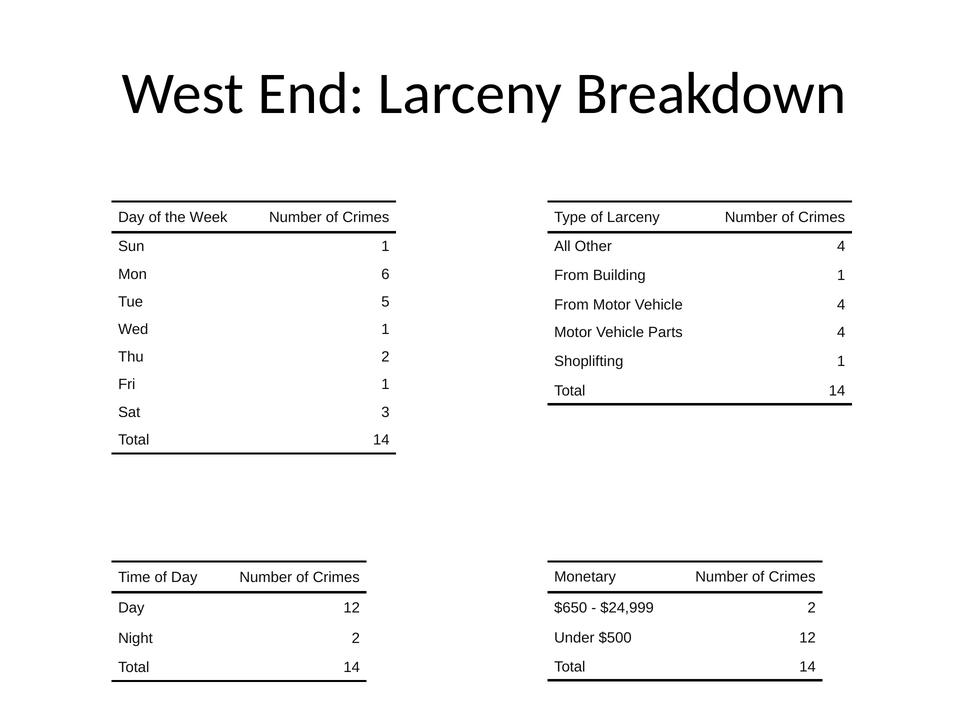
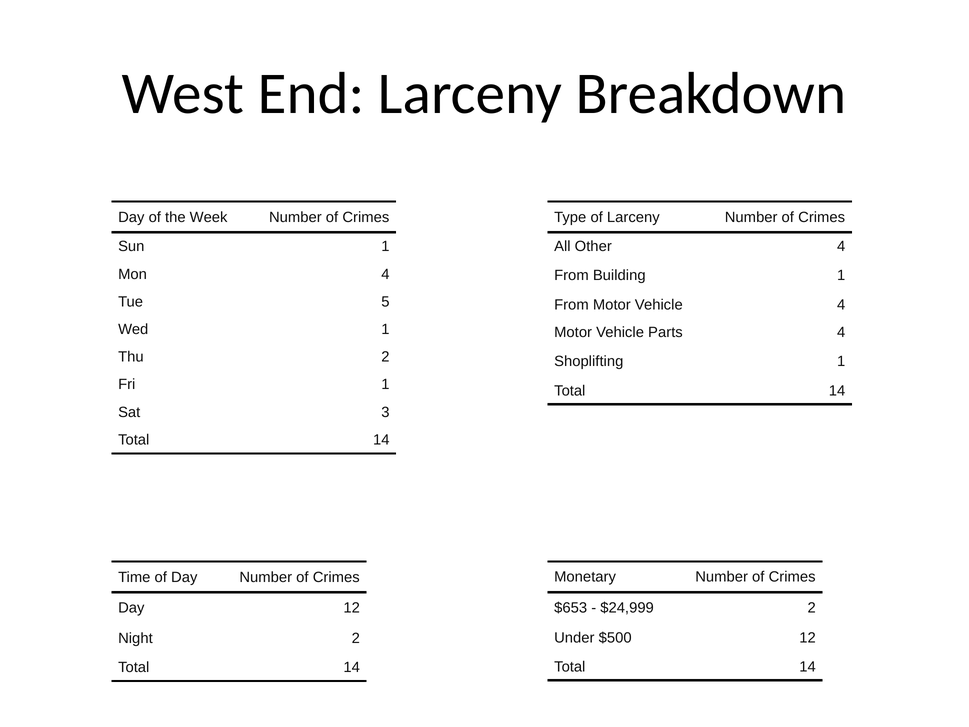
Mon 6: 6 -> 4
$650: $650 -> $653
